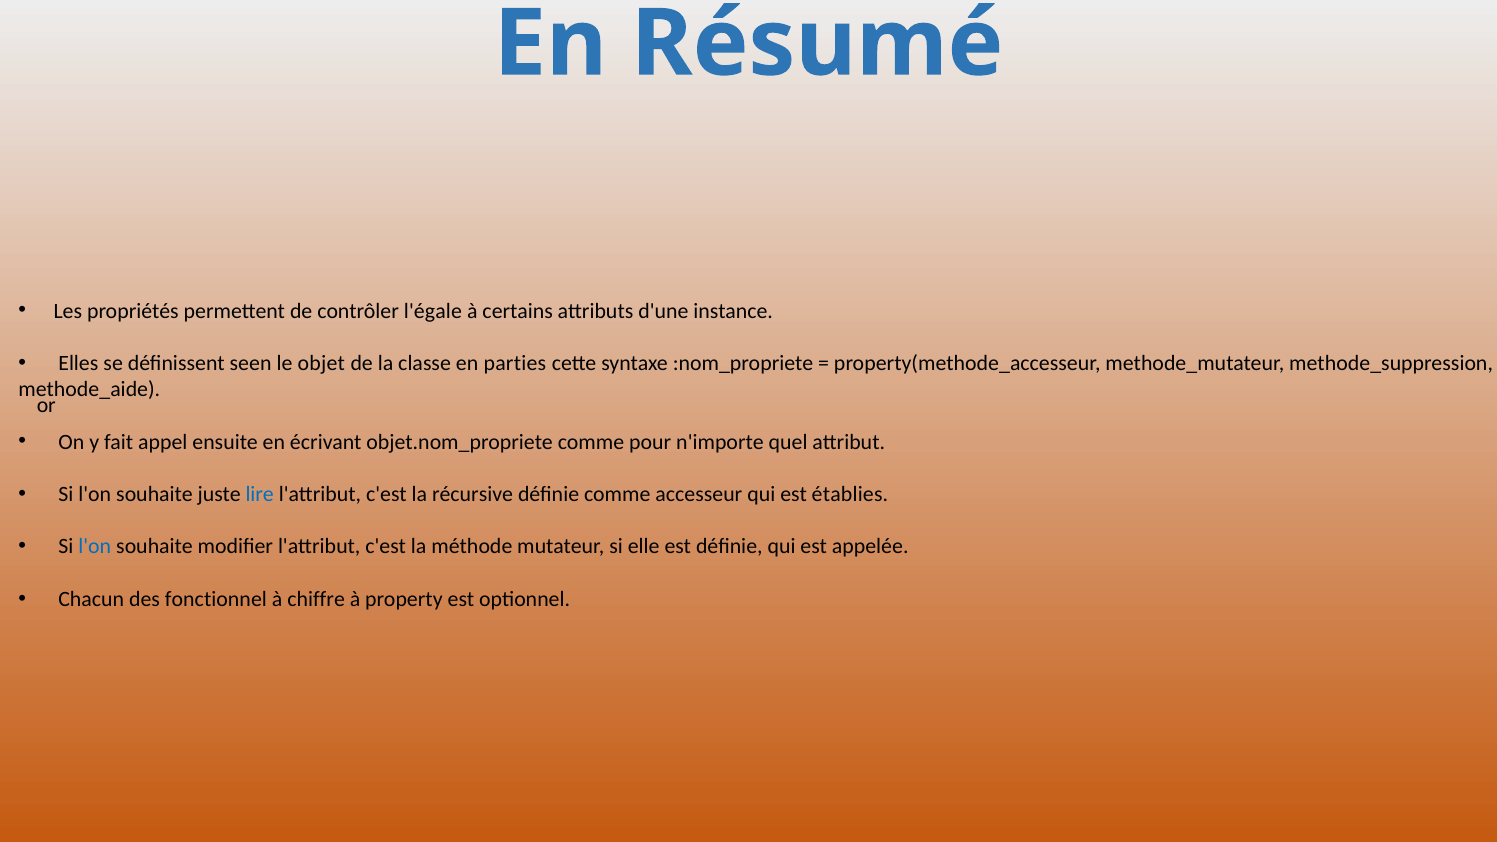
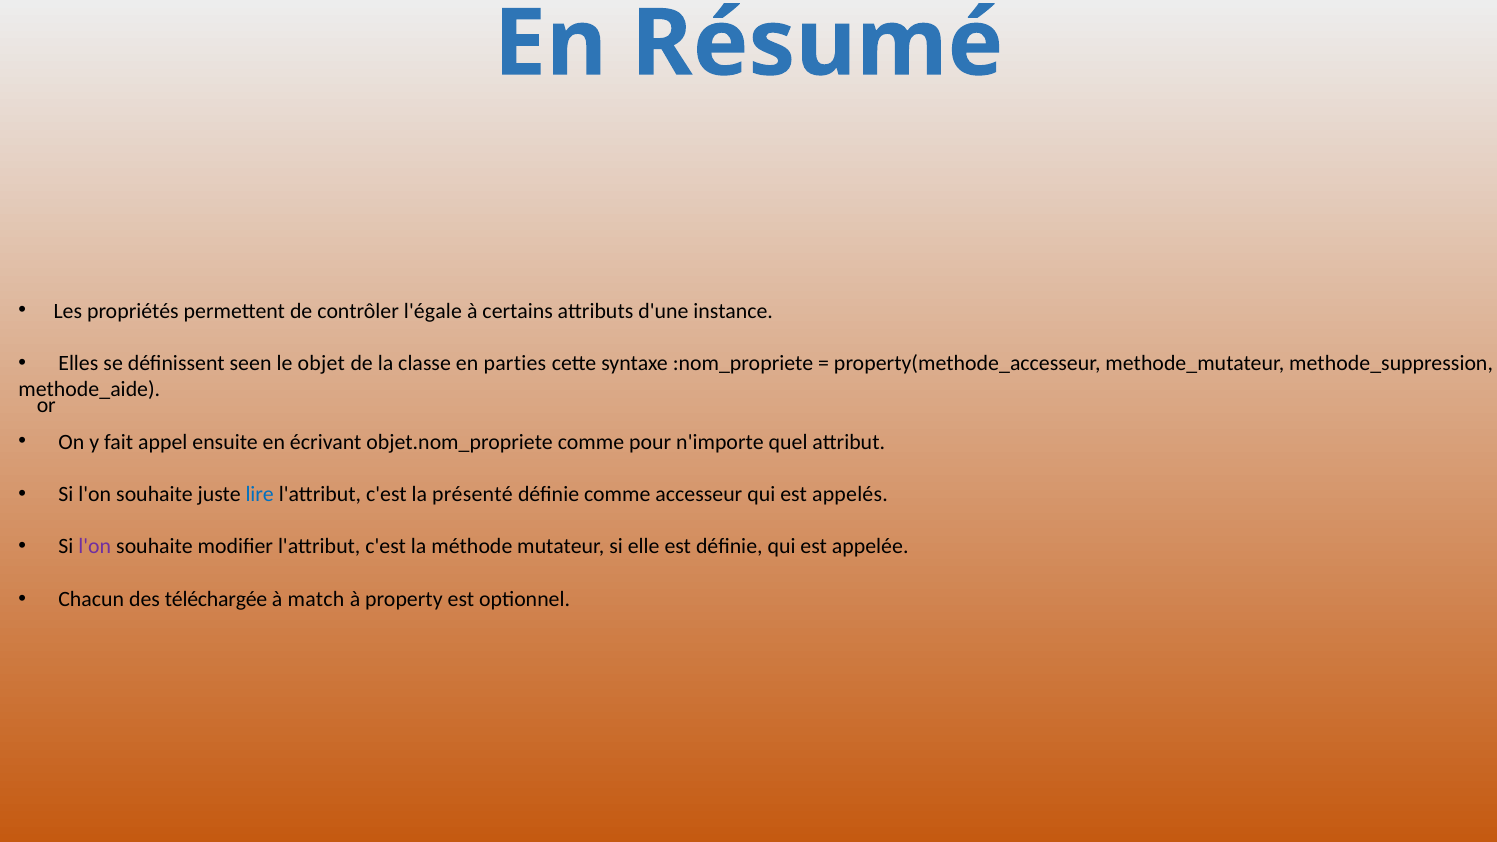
récursive: récursive -> présenté
établies: établies -> appelés
l'on at (95, 547) colour: blue -> purple
fonctionnel: fonctionnel -> téléchargée
chiffre: chiffre -> match
